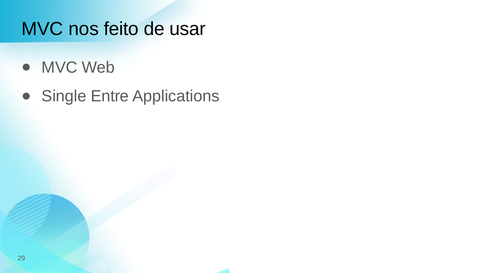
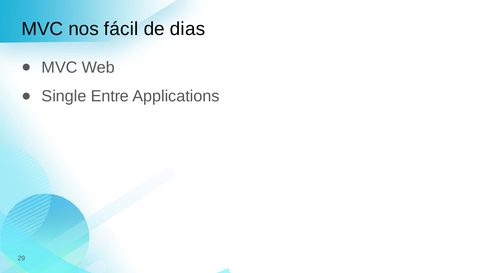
feito: feito -> fácil
usar: usar -> dias
